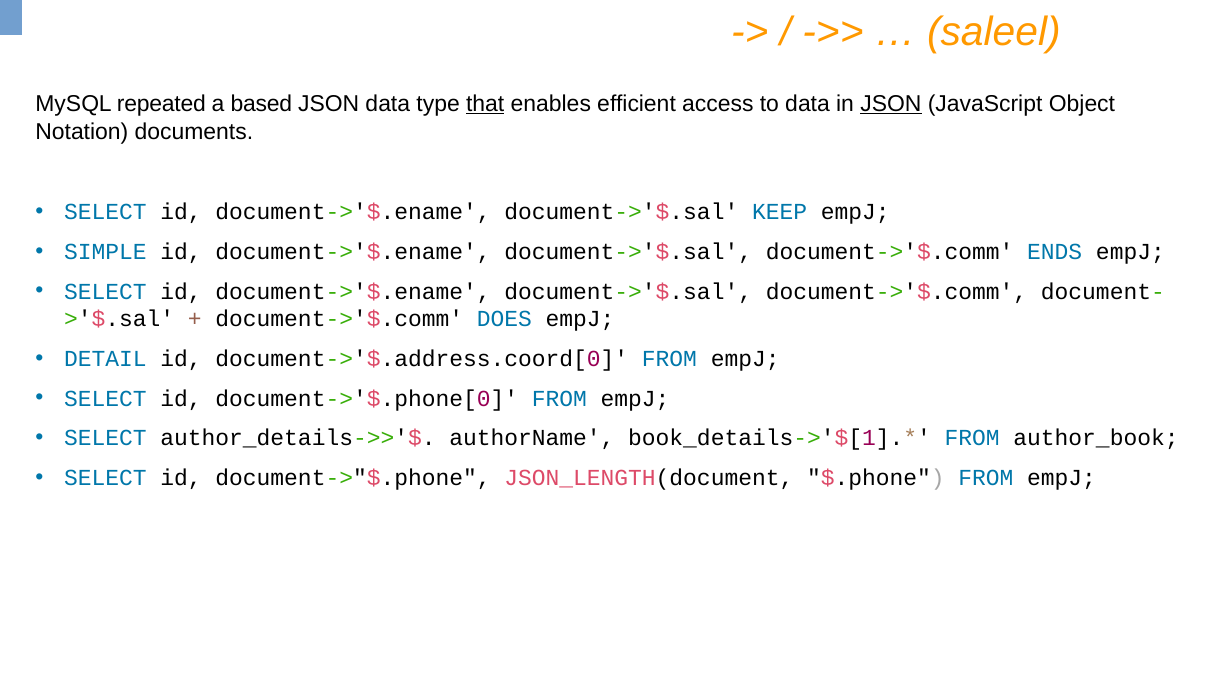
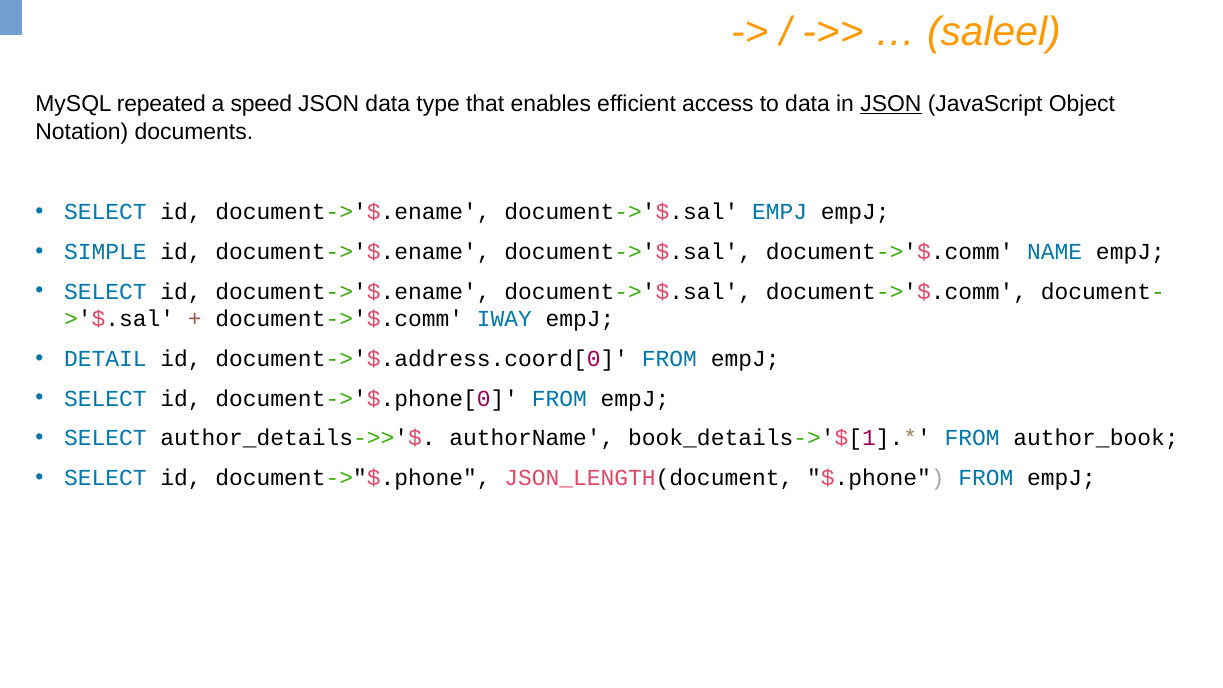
based: based -> speed
that underline: present -> none
document->'$.sal KEEP: KEEP -> EMPJ
ENDS: ENDS -> NAME
DOES: DOES -> IWAY
